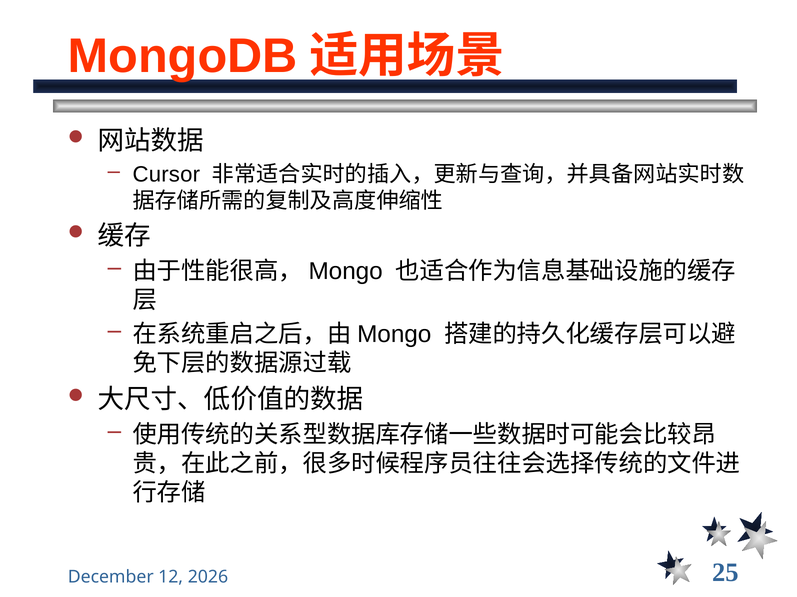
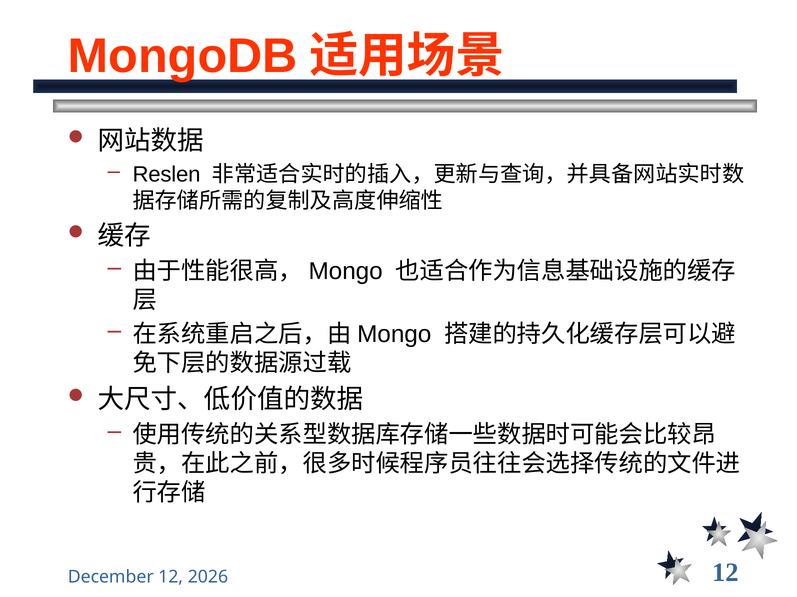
Cursor: Cursor -> Reslen
25 at (725, 573): 25 -> 12
